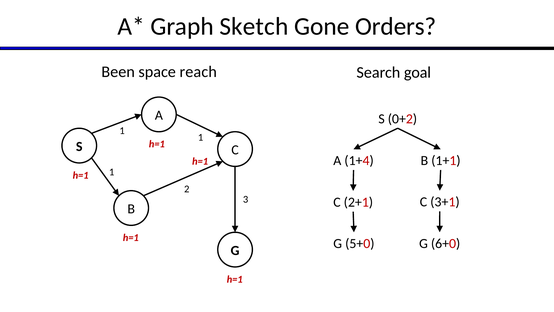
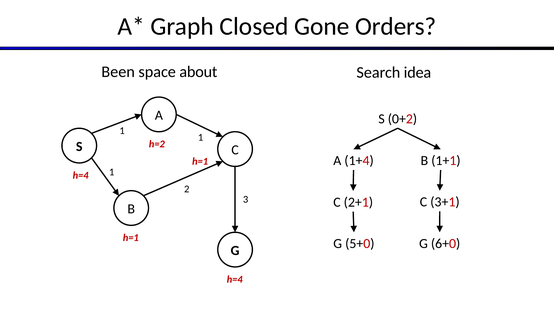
Sketch: Sketch -> Closed
reach: reach -> about
goal: goal -> idea
h=1 at (157, 144): h=1 -> h=2
h=1 at (81, 175): h=1 -> h=4
h=1 at (235, 279): h=1 -> h=4
